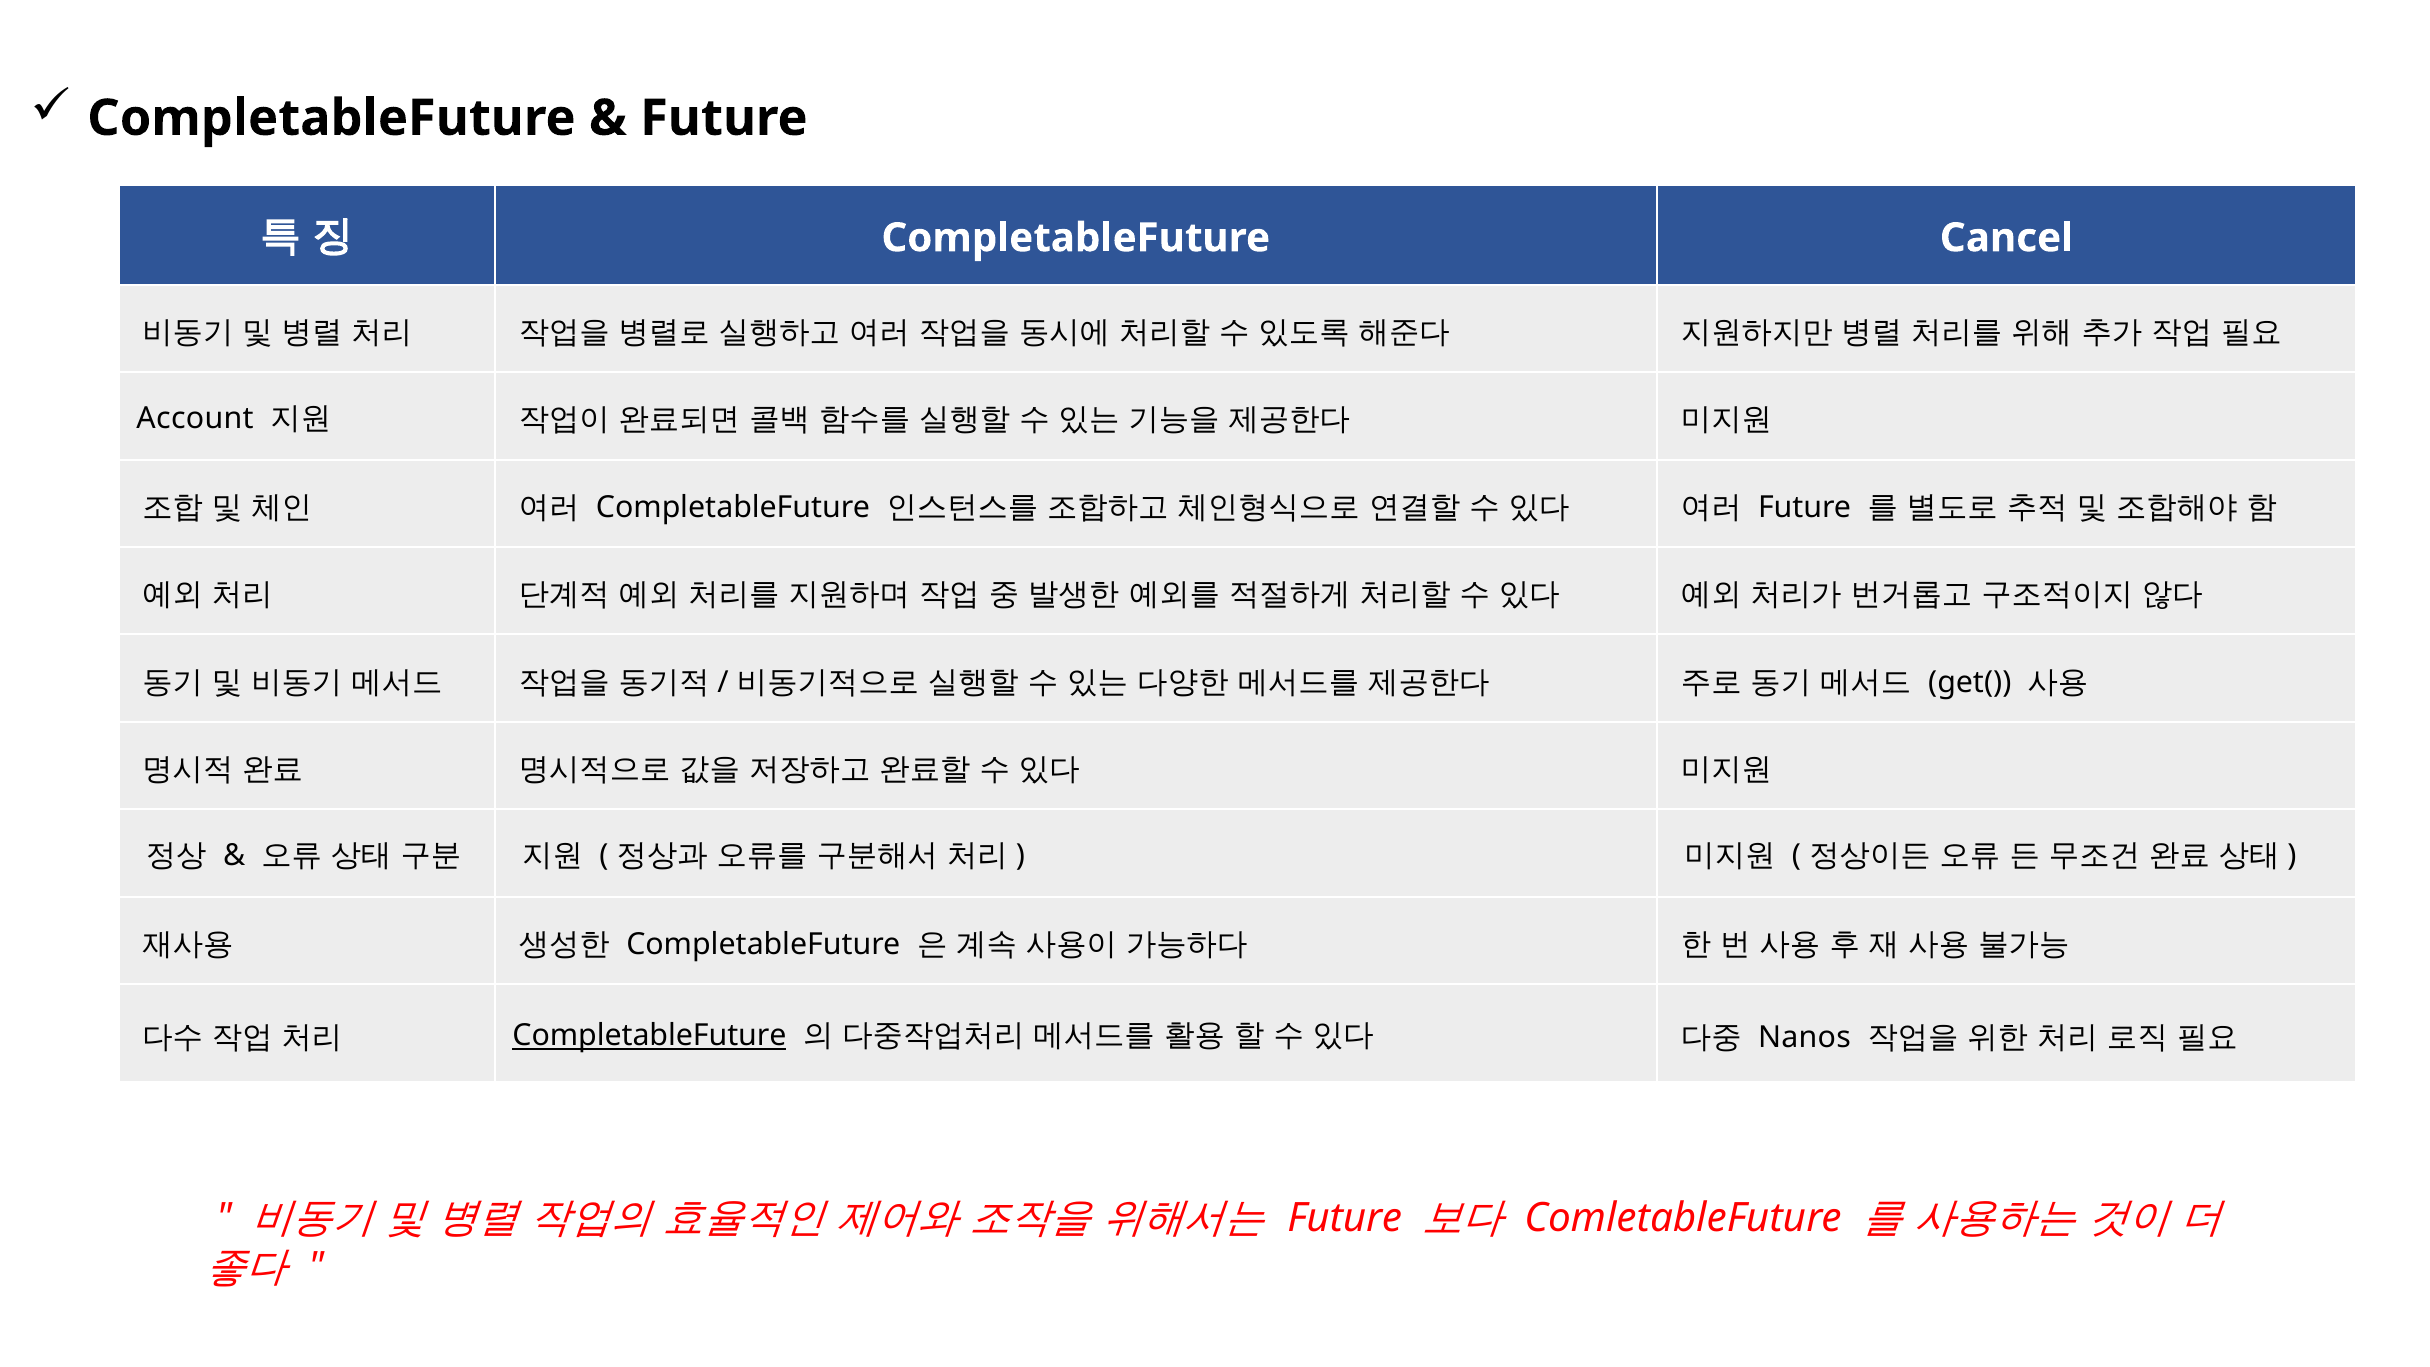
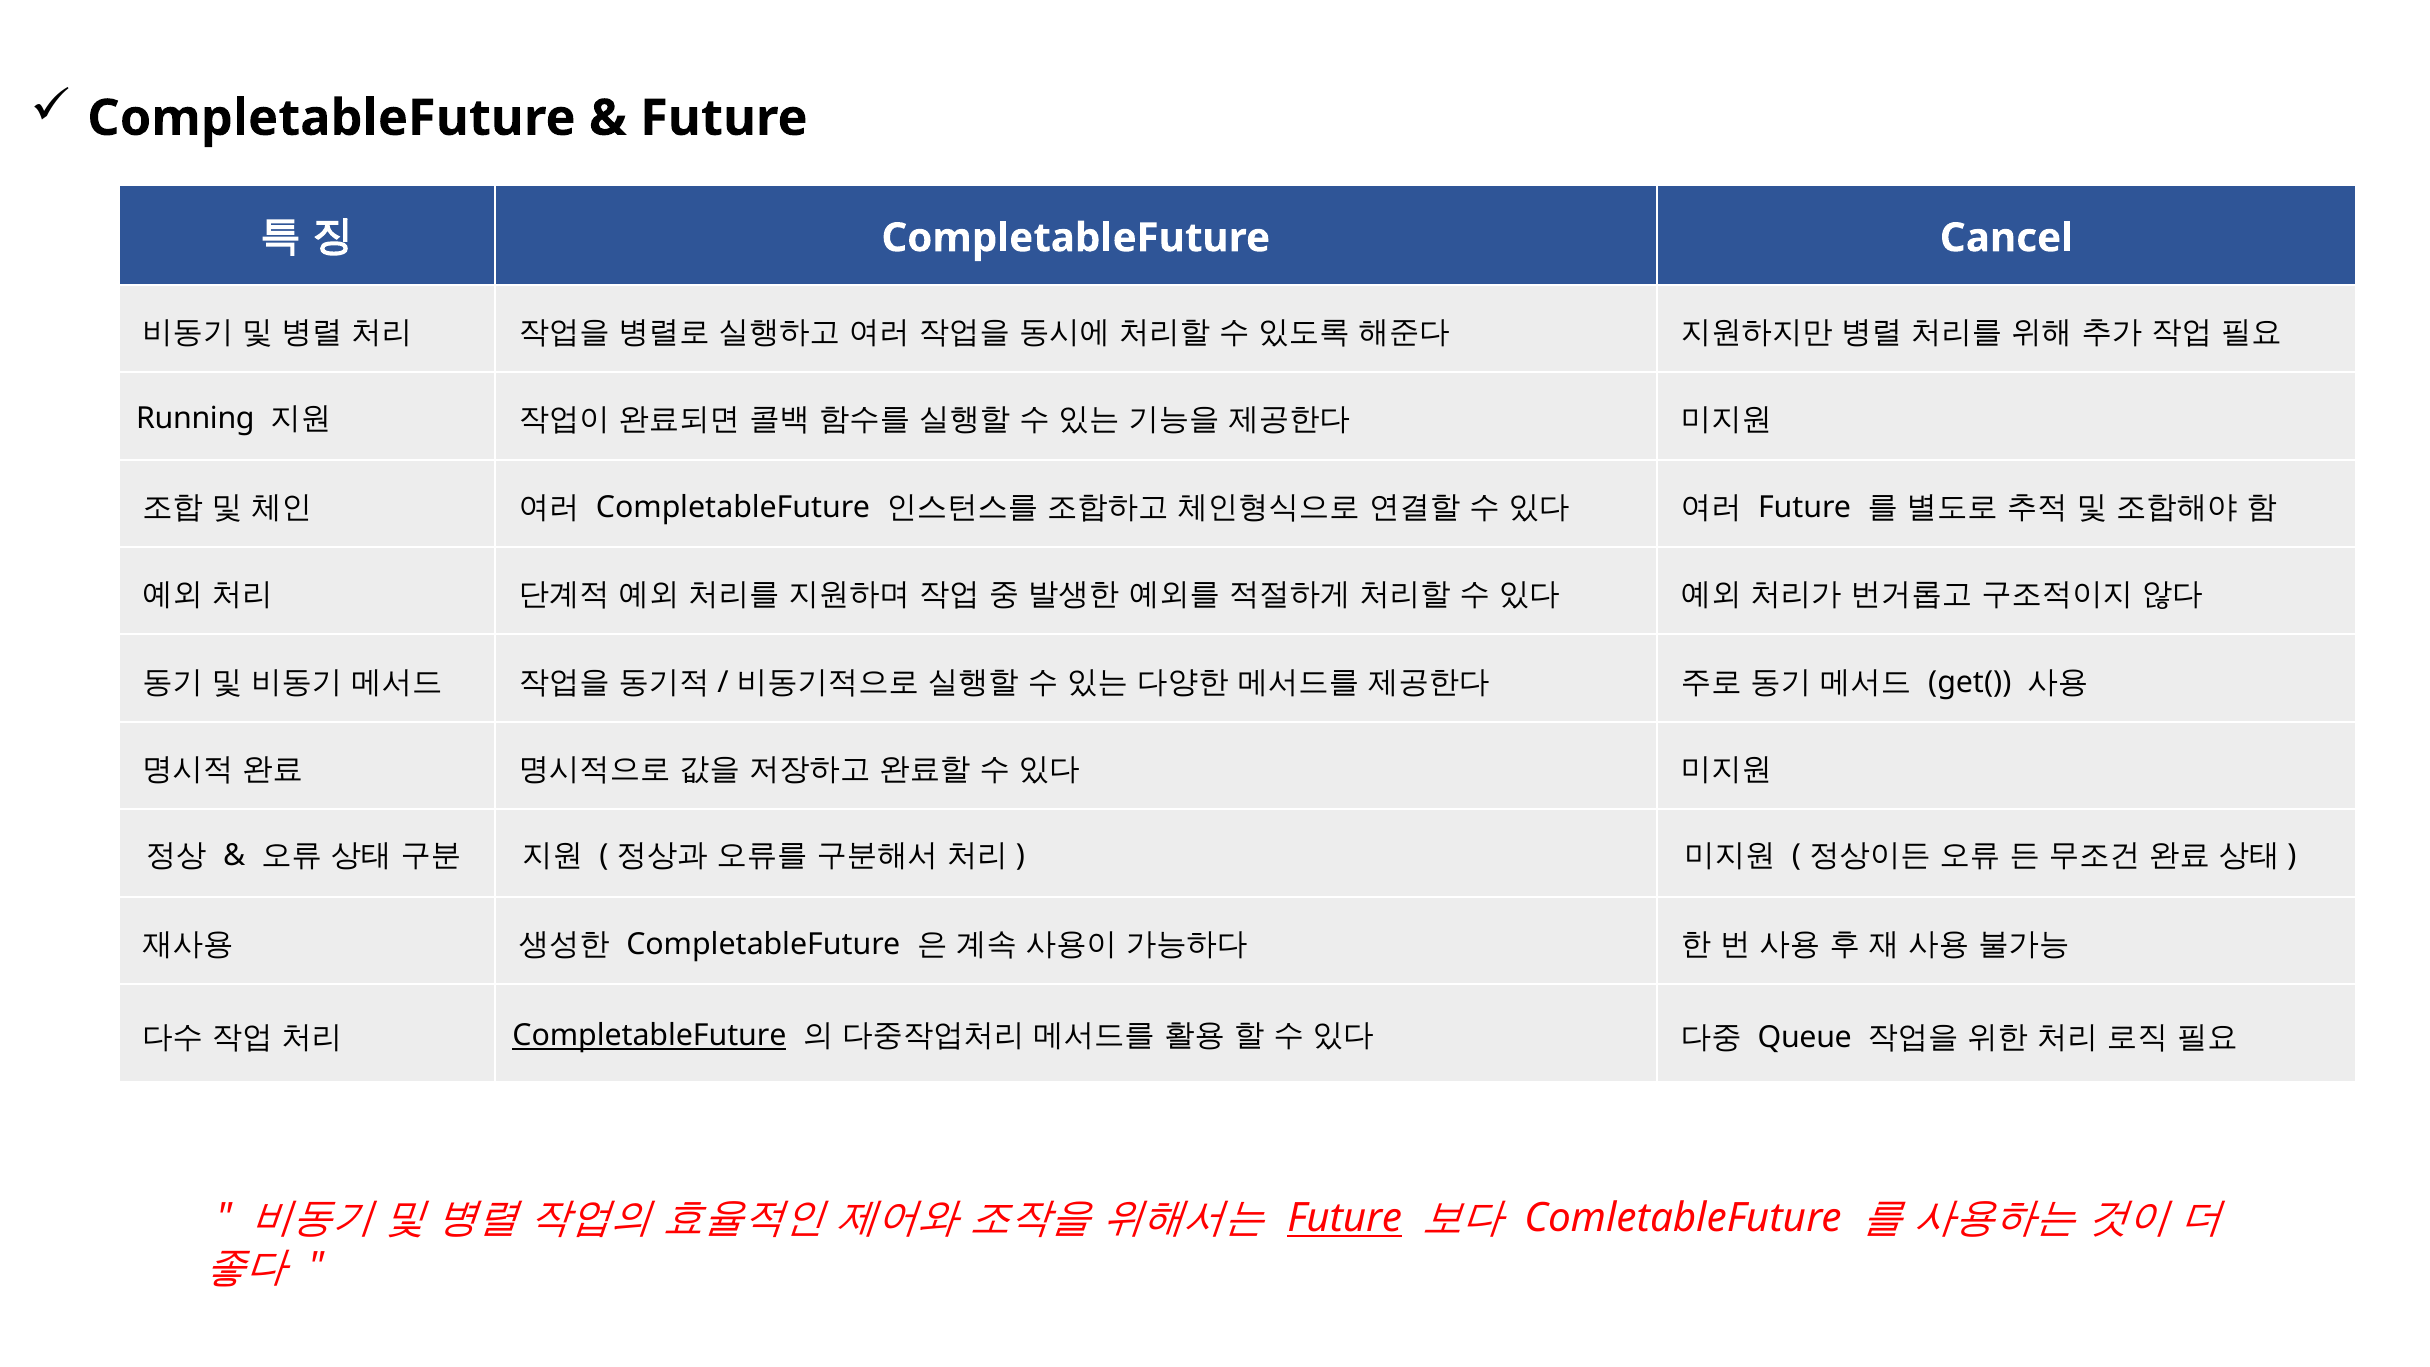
Account: Account -> Running
Nanos: Nanos -> Queue
Future at (1345, 1218) underline: none -> present
